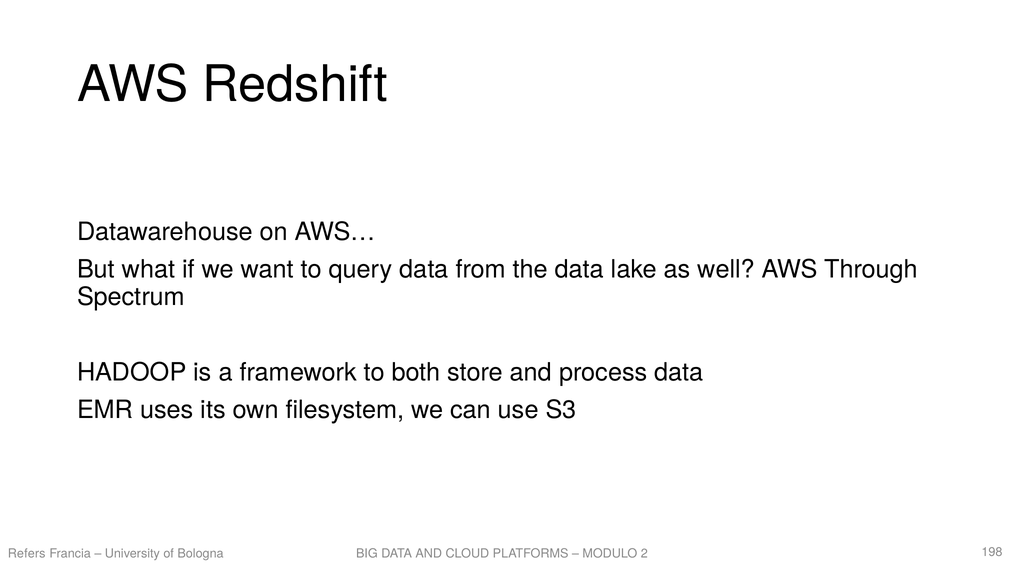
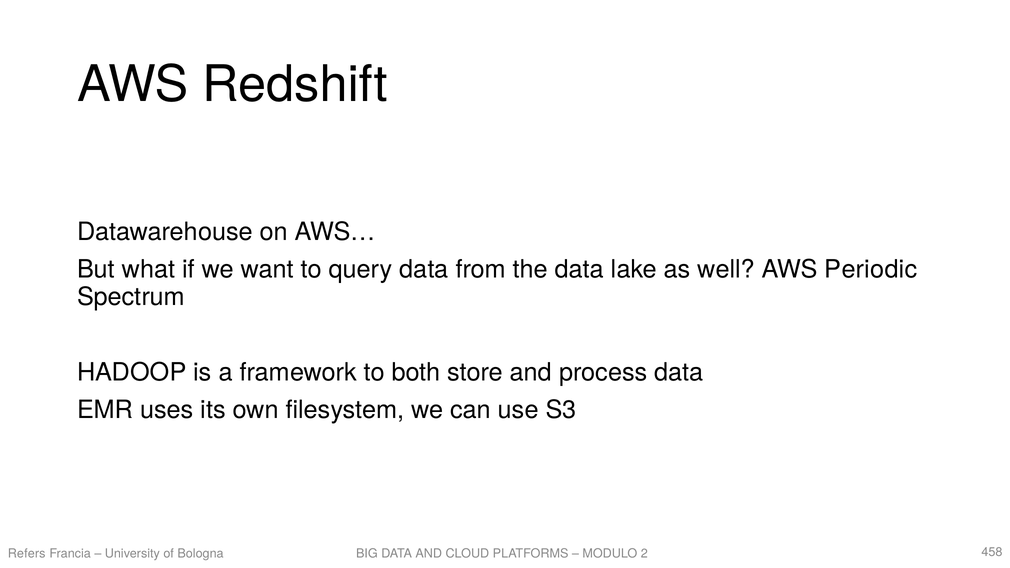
Through: Through -> Periodic
198: 198 -> 458
